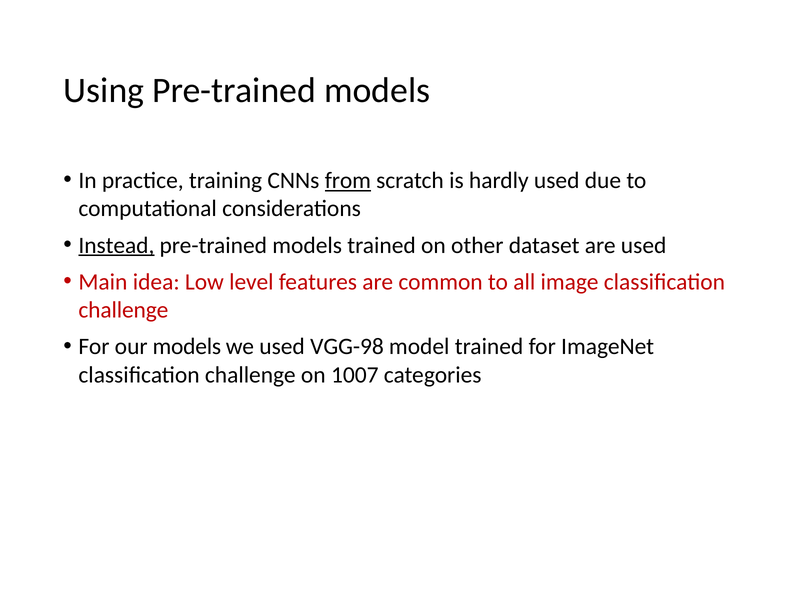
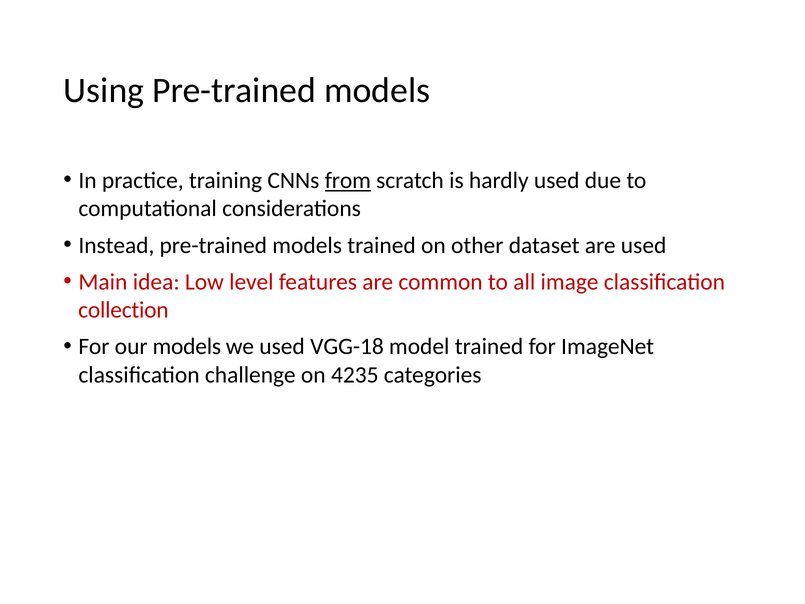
Instead underline: present -> none
challenge at (123, 310): challenge -> collection
VGG-98: VGG-98 -> VGG-18
1007: 1007 -> 4235
